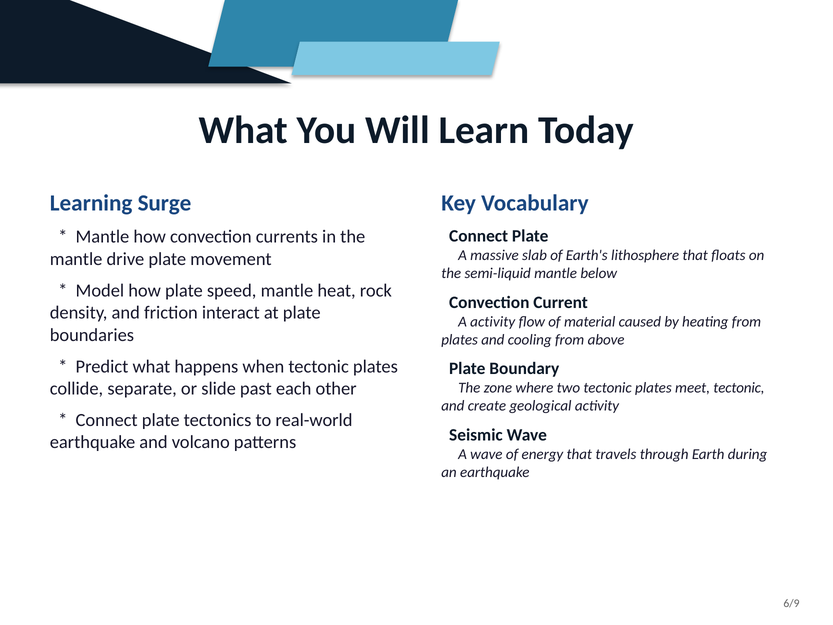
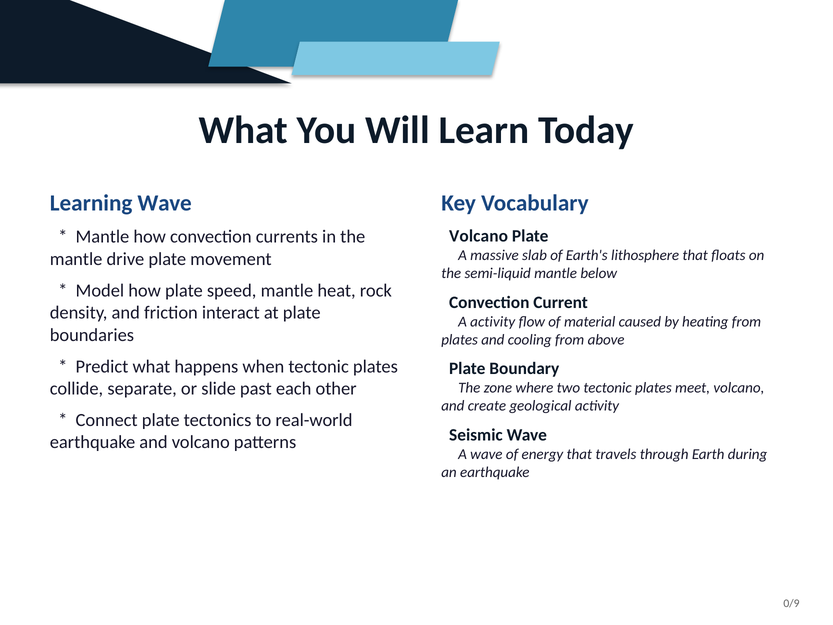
Learning Surge: Surge -> Wave
Connect at (479, 236): Connect -> Volcano
meet tectonic: tectonic -> volcano
6/9: 6/9 -> 0/9
